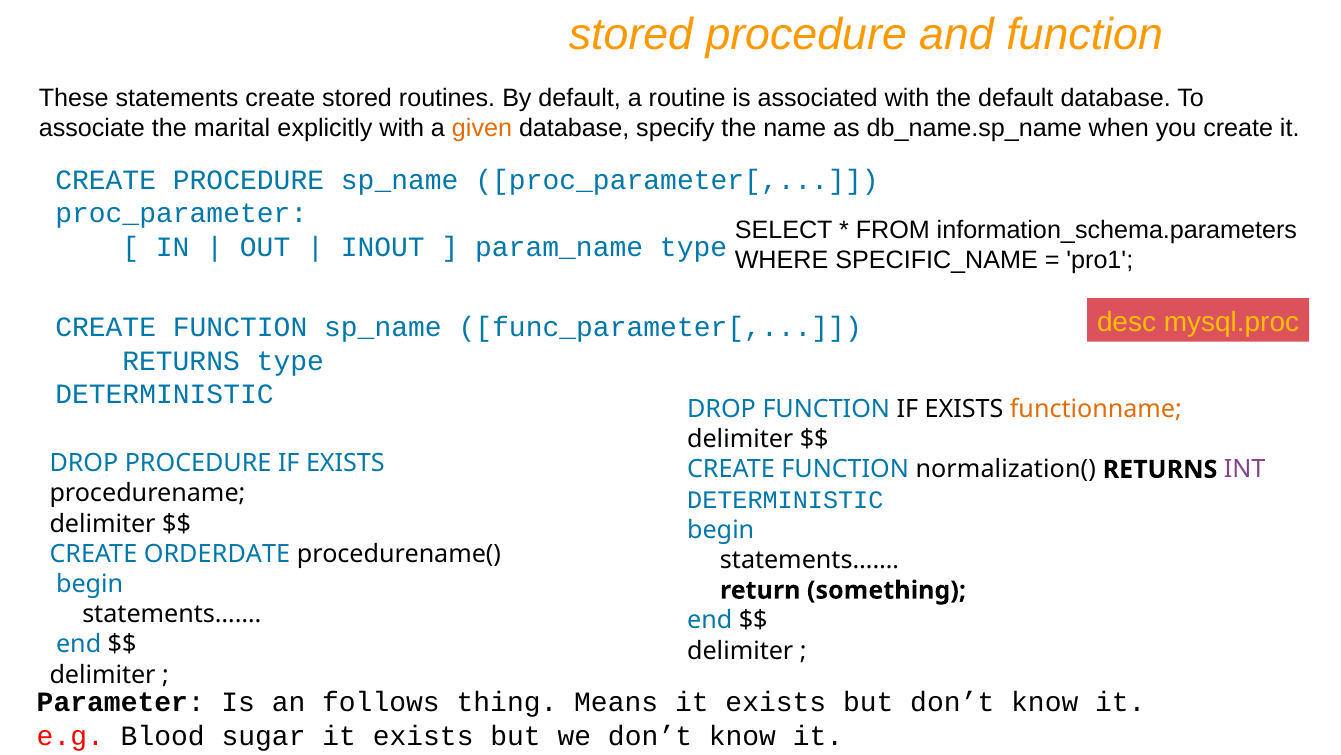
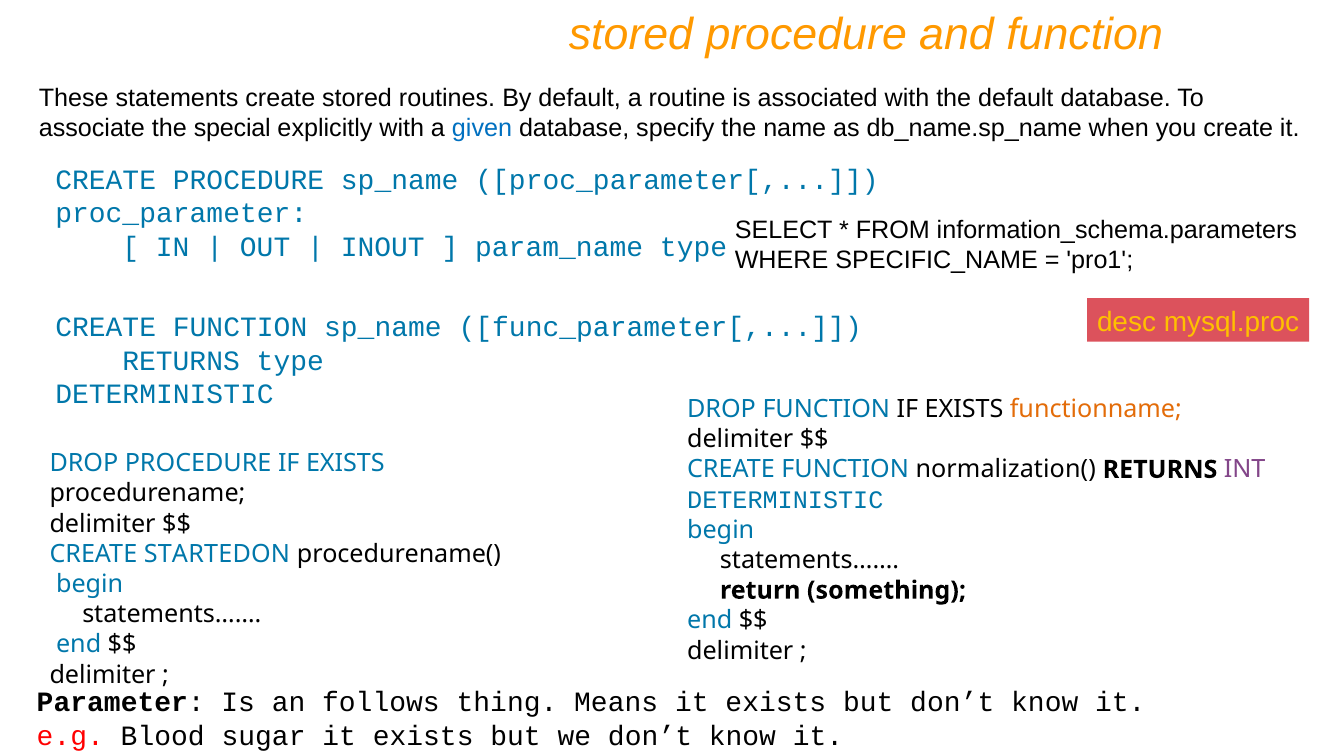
marital: marital -> special
given colour: orange -> blue
ORDERDATE: ORDERDATE -> STARTEDON
